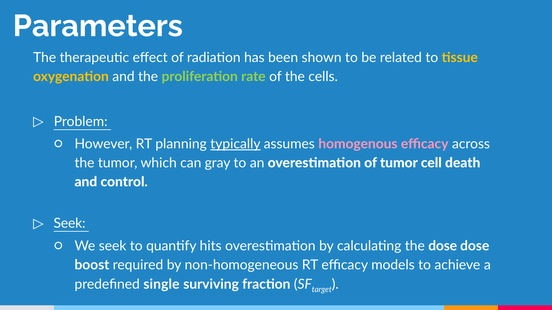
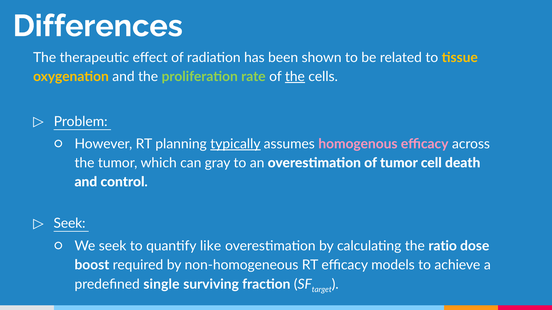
Parameters: Parameters -> Differences
the at (295, 77) underline: none -> present
hits: hits -> like
the dose: dose -> ratio
